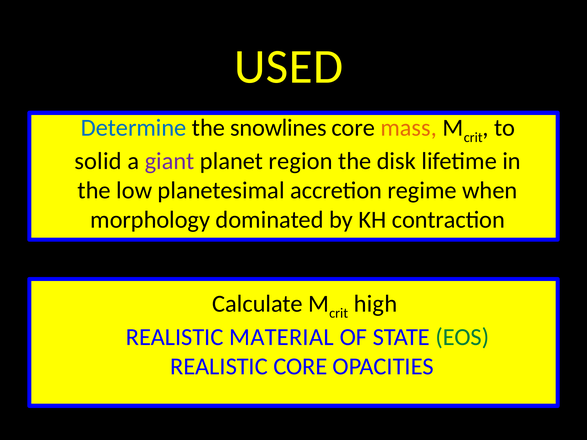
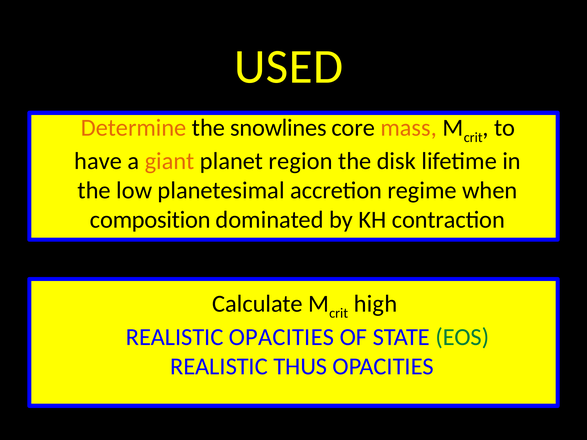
Determine colour: blue -> orange
solid: solid -> have
giant colour: purple -> orange
morphology: morphology -> composition
REALISTIC MATERIAL: MATERIAL -> OPACITIES
REALISTIC CORE: CORE -> THUS
